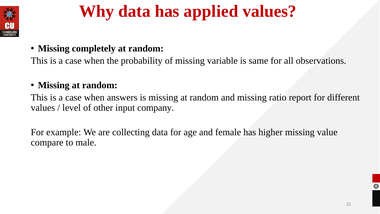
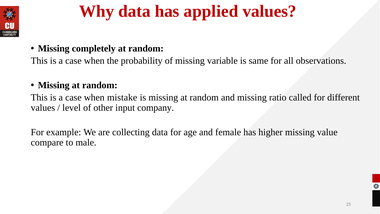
answers: answers -> mistake
report: report -> called
